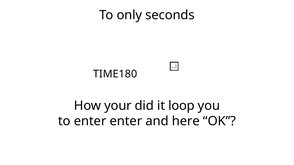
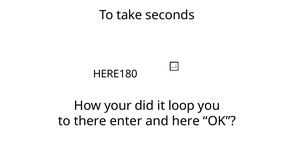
only: only -> take
TIME180: TIME180 -> HERE180
to enter: enter -> there
